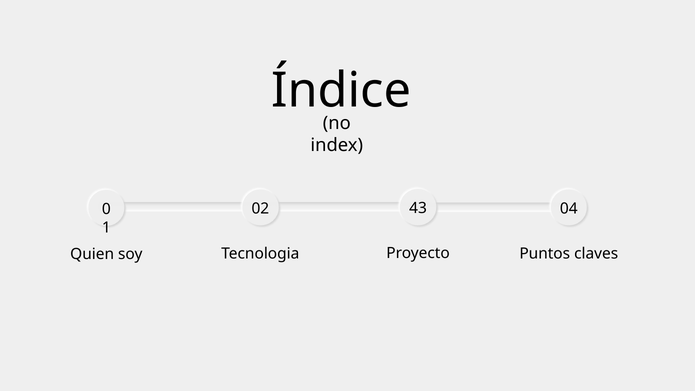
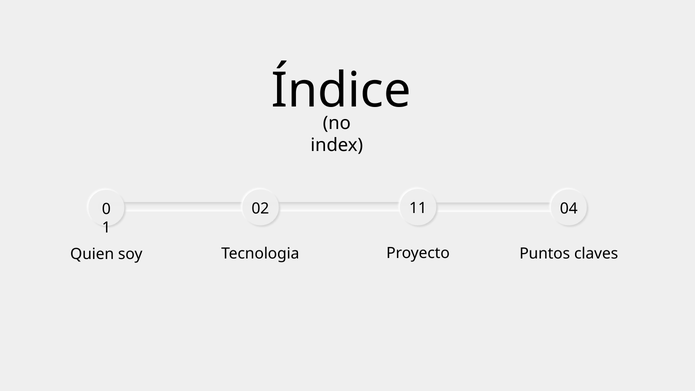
43: 43 -> 11
